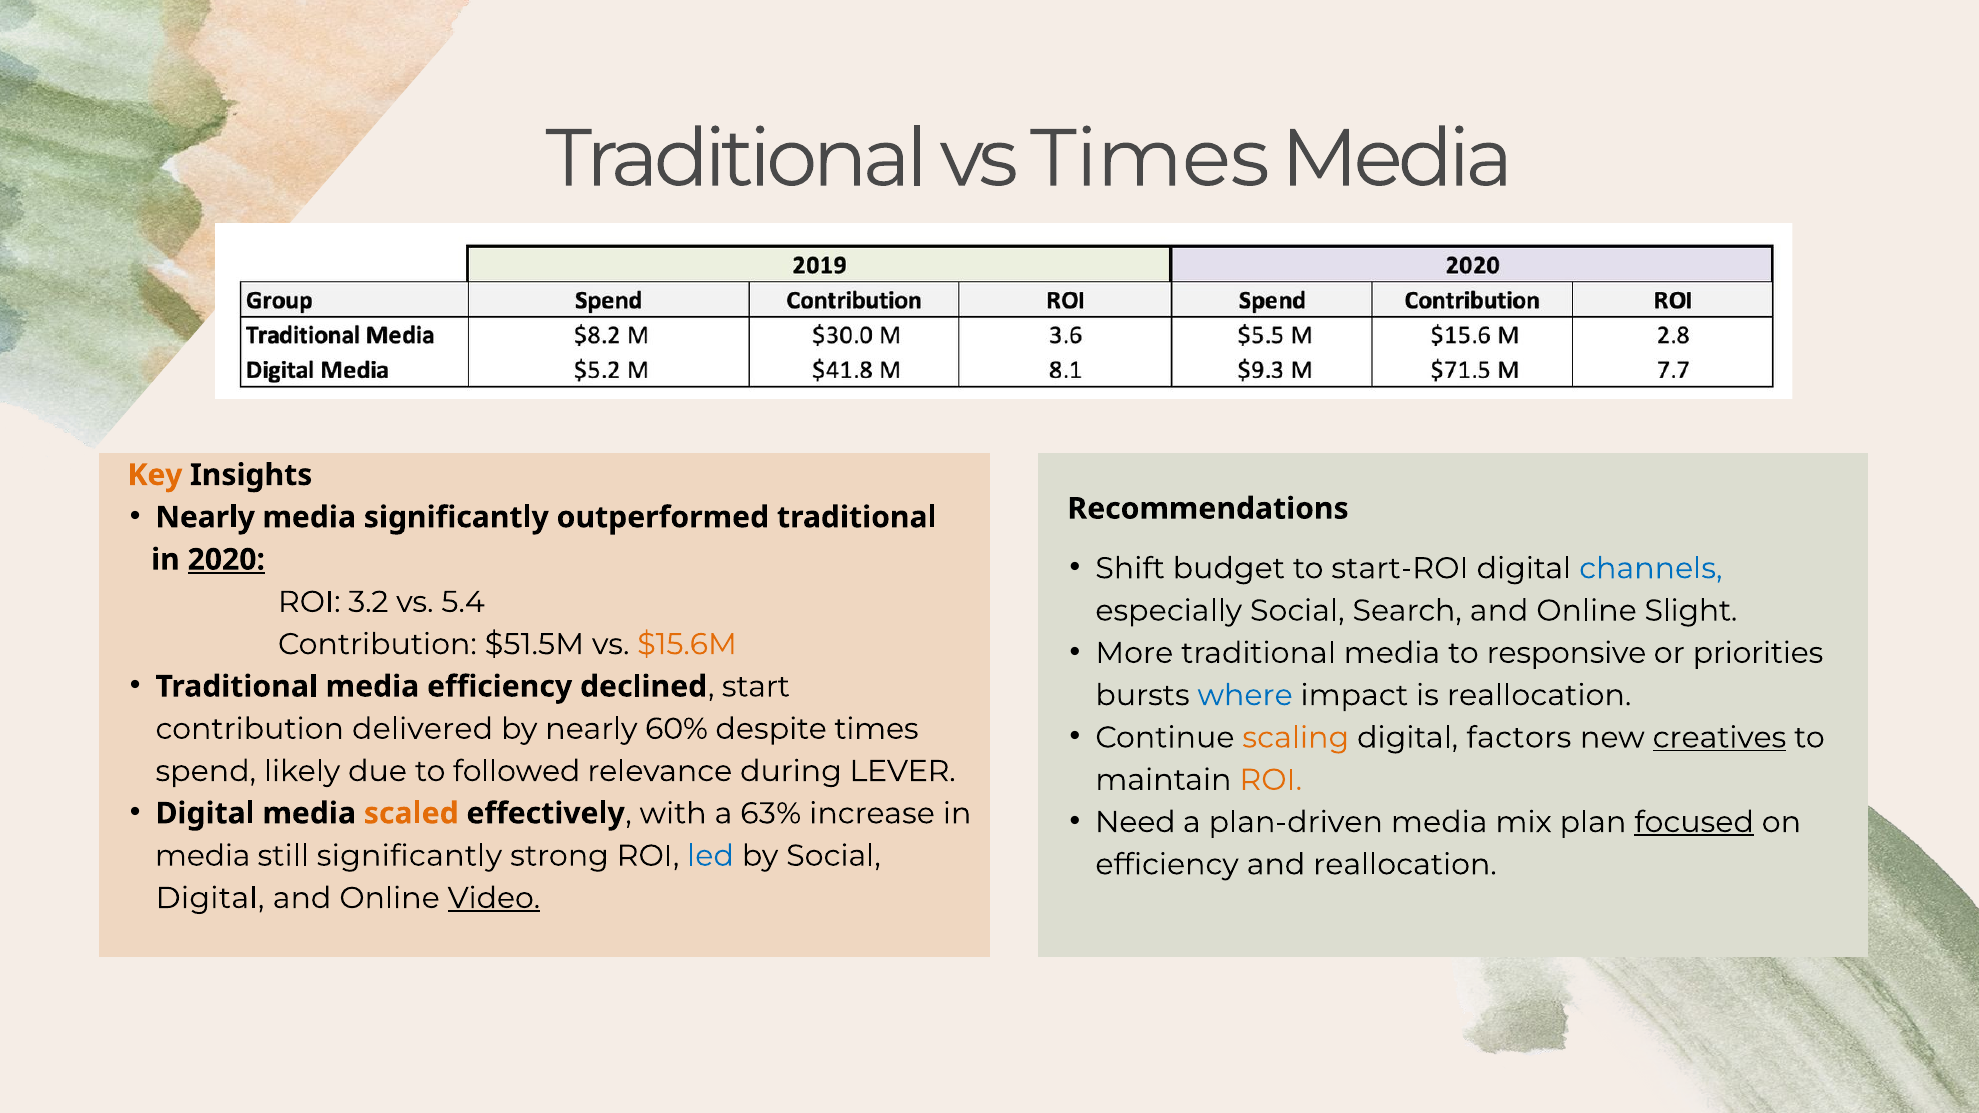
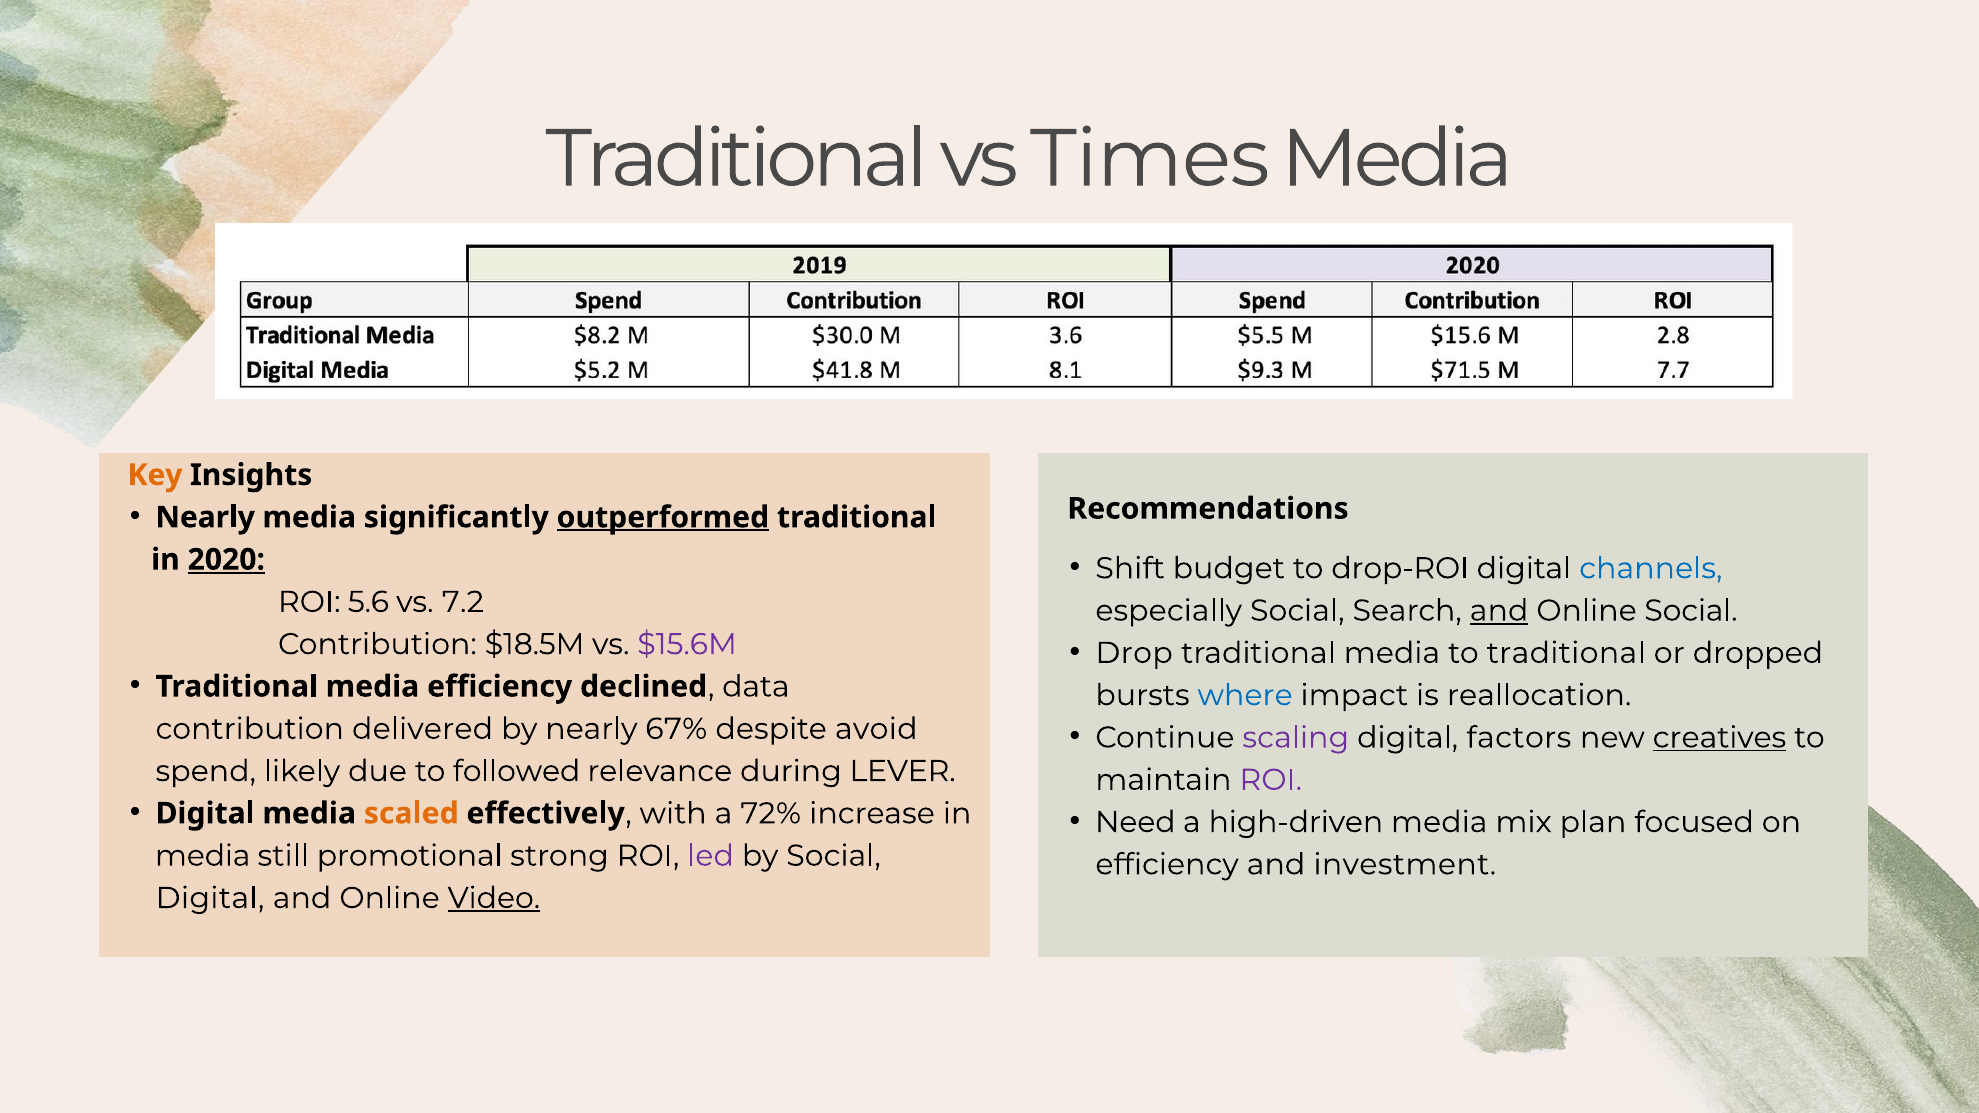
outperformed underline: none -> present
start-ROI: start-ROI -> drop-ROI
3.2: 3.2 -> 5.6
5.4: 5.4 -> 7.2
and at (1499, 611) underline: none -> present
Online Slight: Slight -> Social
More: More -> Drop
to responsive: responsive -> traditional
priorities: priorities -> dropped
$51.5M: $51.5M -> $18.5M
$15.6M colour: orange -> purple
start: start -> data
scaling colour: orange -> purple
60%: 60% -> 67%
despite times: times -> avoid
ROI at (1271, 780) colour: orange -> purple
63%: 63% -> 72%
plan-driven: plan-driven -> high-driven
focused underline: present -> none
still significantly: significantly -> promotional
led colour: blue -> purple
and reallocation: reallocation -> investment
